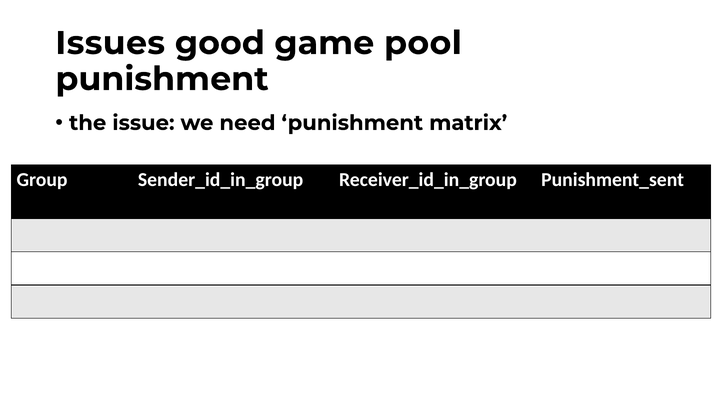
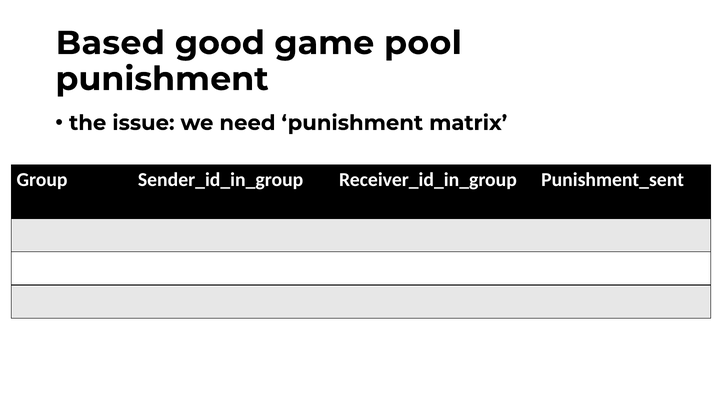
Issues: Issues -> Based
